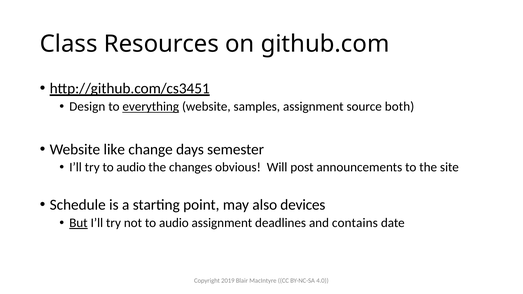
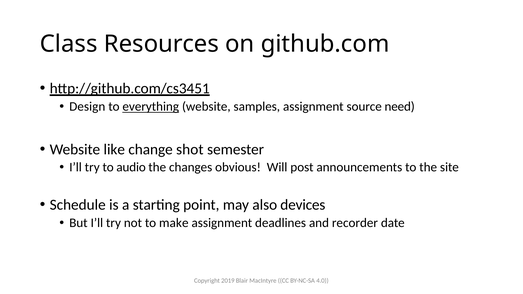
both: both -> need
days: days -> shot
But underline: present -> none
not to audio: audio -> make
contains: contains -> recorder
